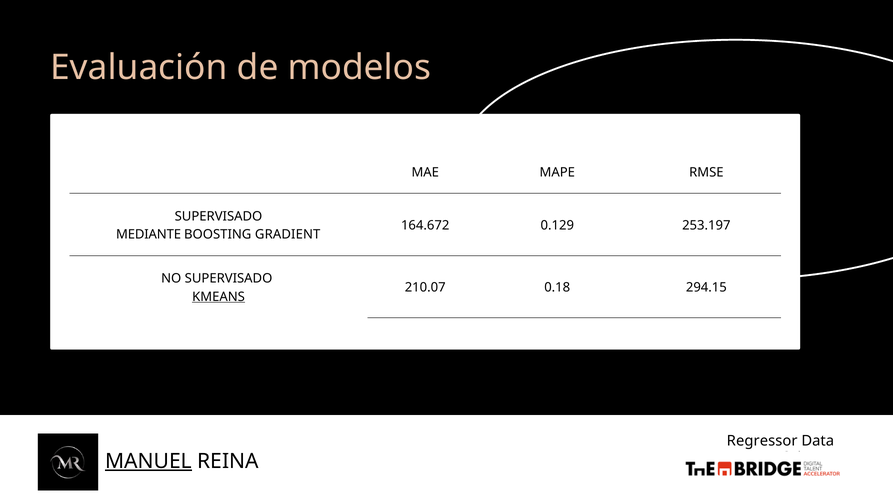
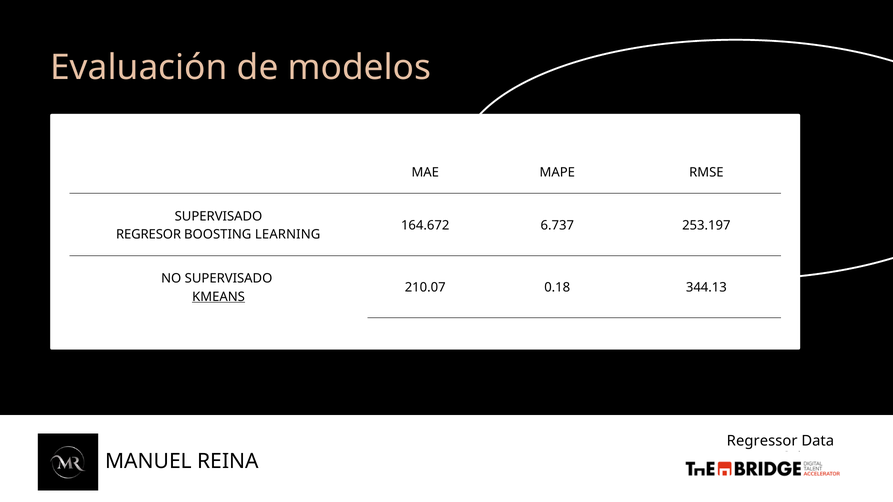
0.129: 0.129 -> 6.737
MEDIANTE: MEDIANTE -> REGRESOR
GRADIENT: GRADIENT -> LEARNING
294.15: 294.15 -> 344.13
MANUEL underline: present -> none
